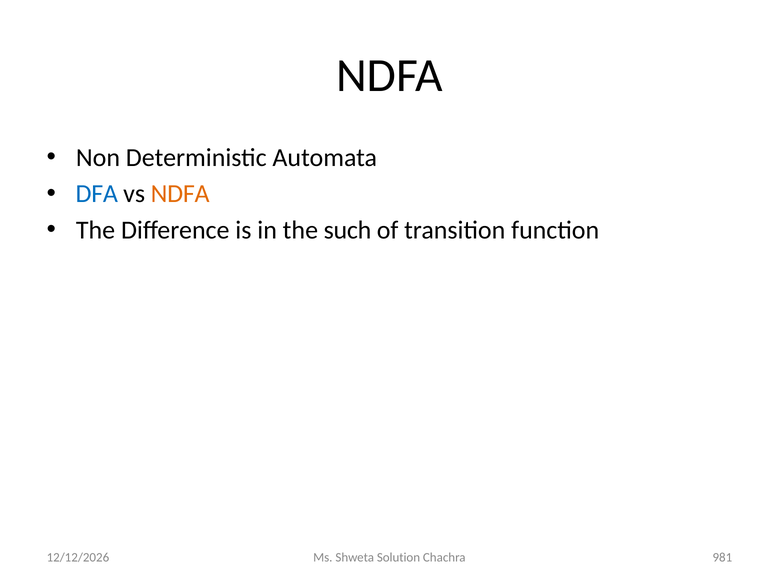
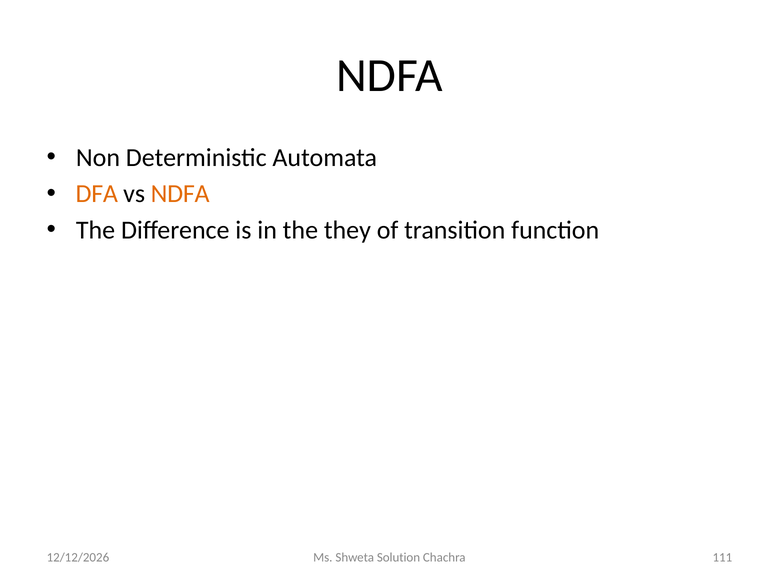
DFA colour: blue -> orange
such: such -> they
981: 981 -> 111
